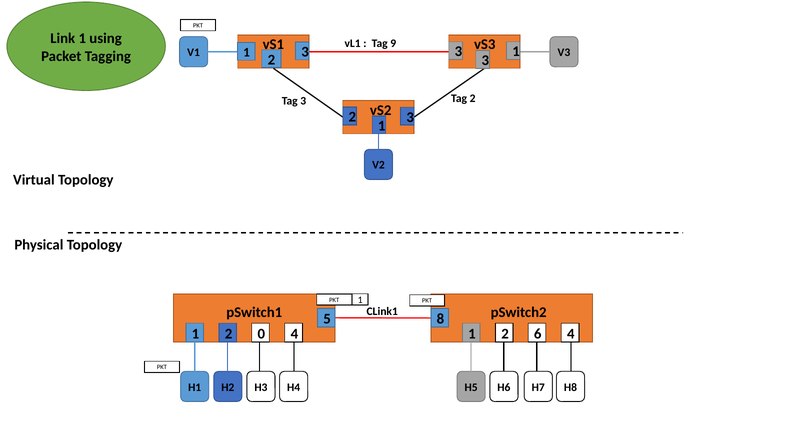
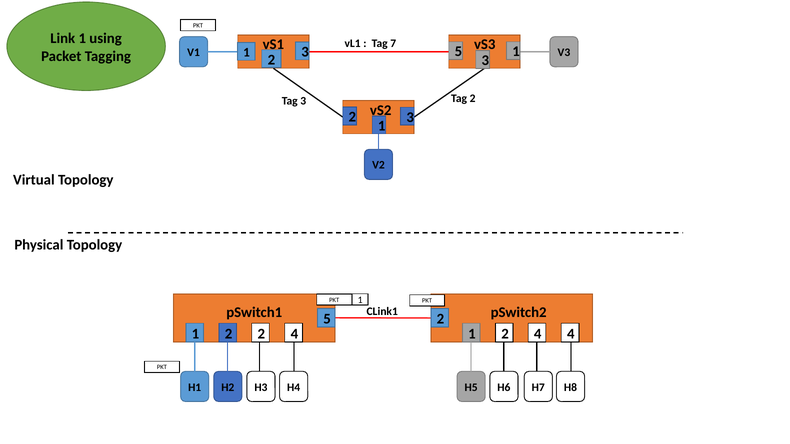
9: 9 -> 7
3 at (458, 52): 3 -> 5
5 8: 8 -> 2
2 0: 0 -> 2
1 2 6: 6 -> 4
